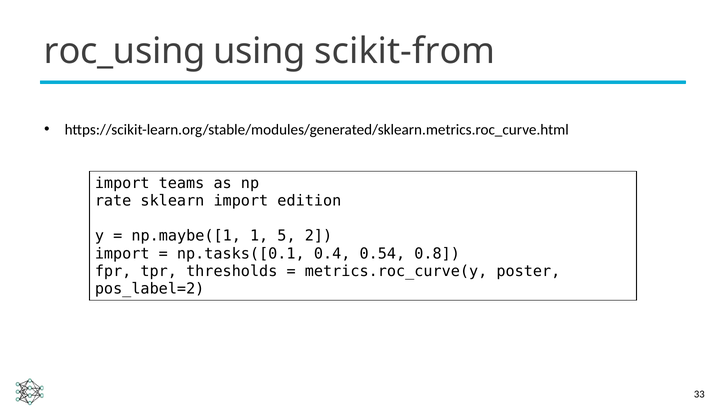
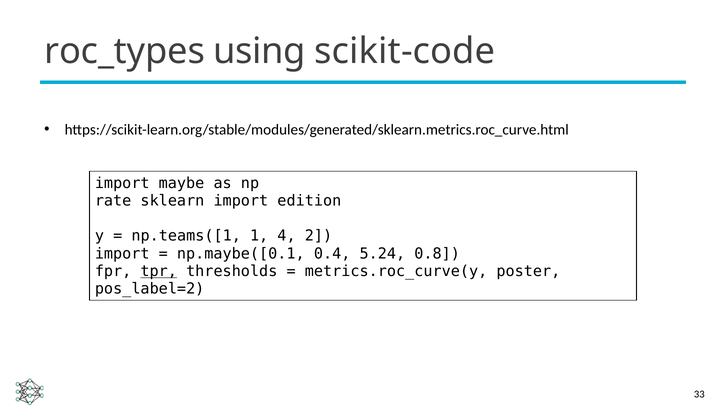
roc_using: roc_using -> roc_types
scikit-from: scikit-from -> scikit-code
teams: teams -> maybe
np.maybe([1: np.maybe([1 -> np.teams([1
5: 5 -> 4
np.tasks([0.1: np.tasks([0.1 -> np.maybe([0.1
0.54: 0.54 -> 5.24
tpr underline: none -> present
